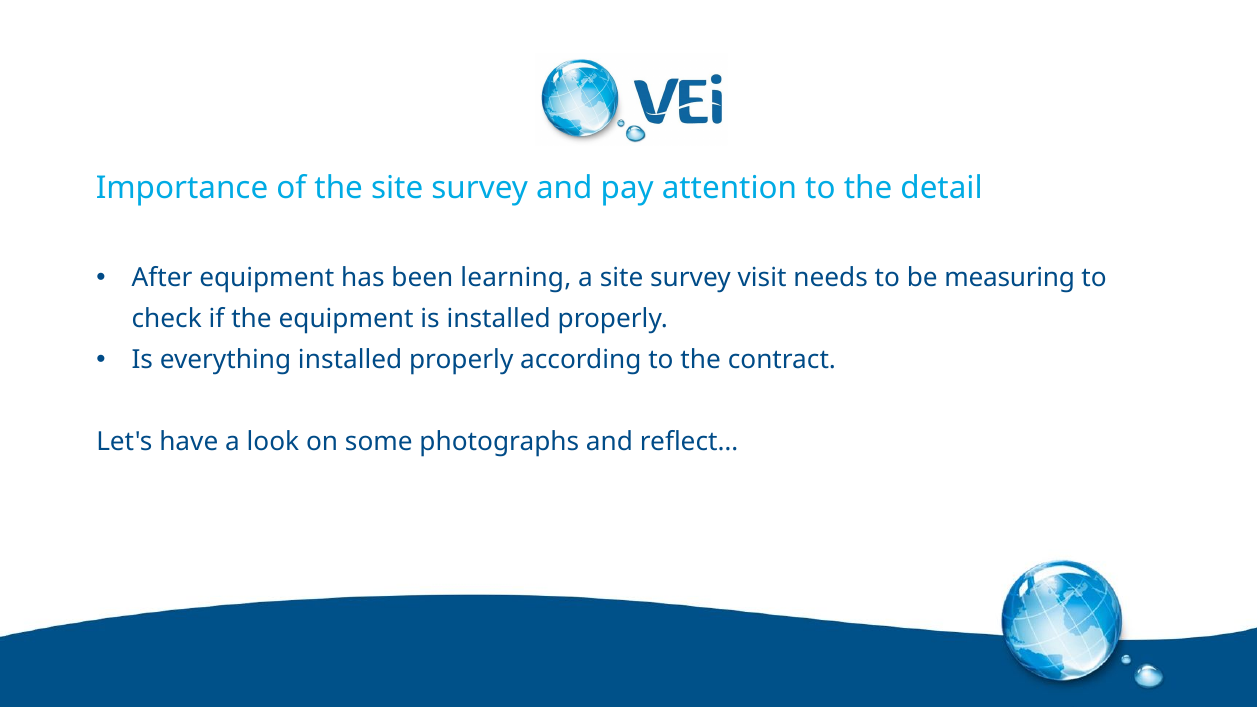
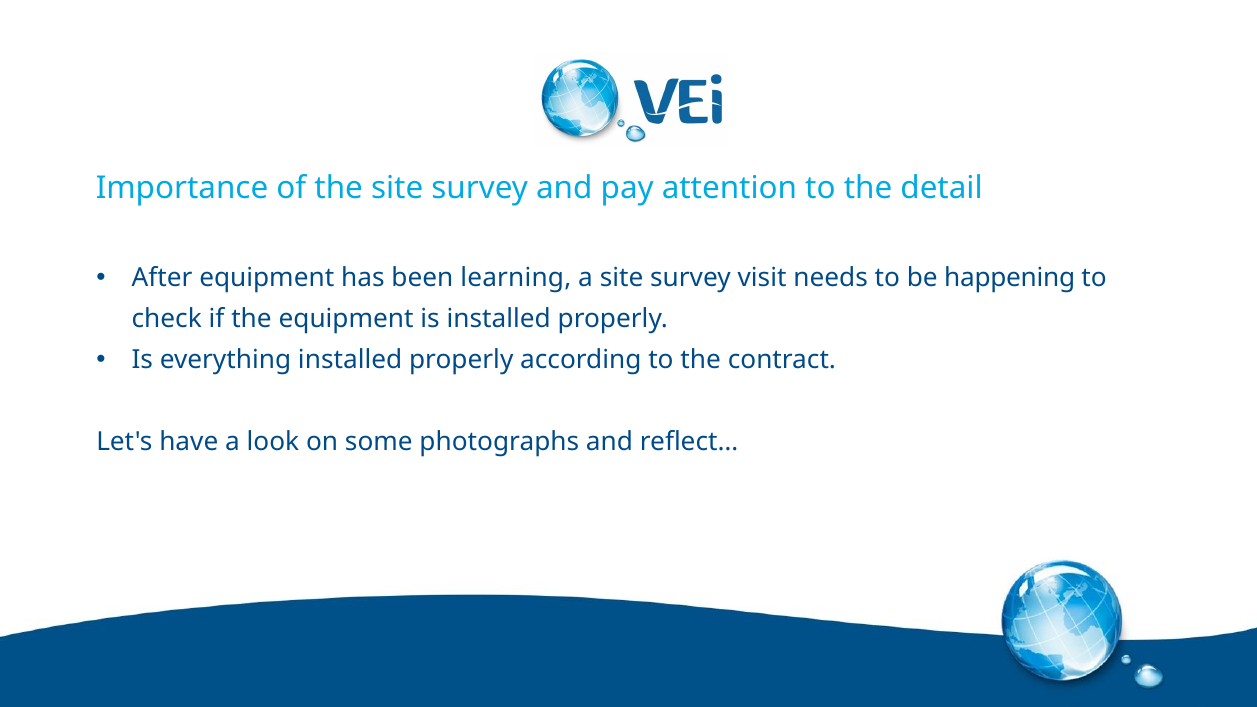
measuring: measuring -> happening
